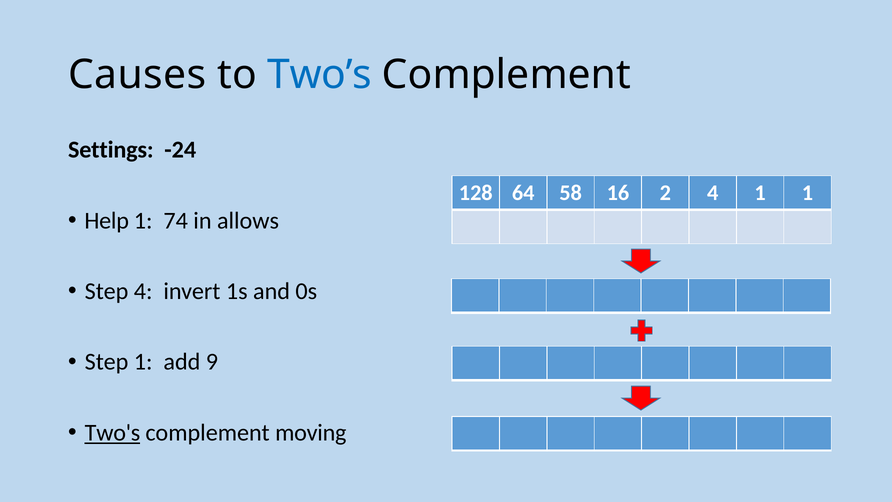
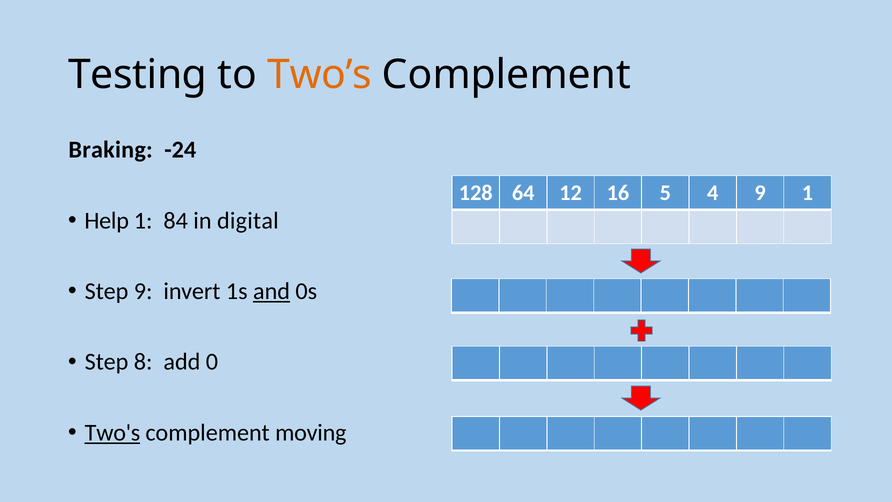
Causes: Causes -> Testing
Two’s colour: blue -> orange
Settings: Settings -> Braking
58: 58 -> 12
2: 2 -> 5
4 1: 1 -> 9
74: 74 -> 84
allows: allows -> digital
Step 4: 4 -> 9
and underline: none -> present
Step 1: 1 -> 8
9: 9 -> 0
